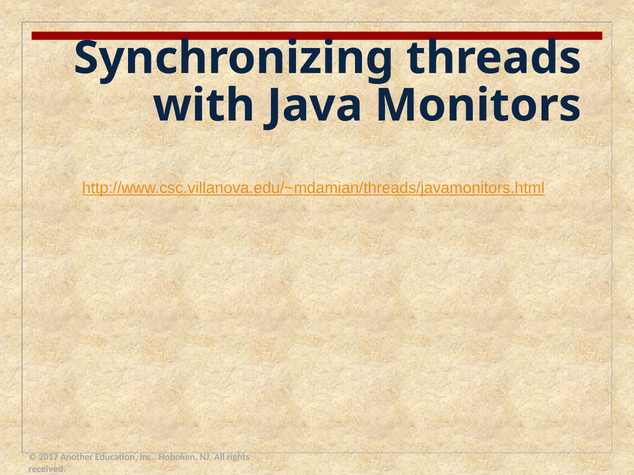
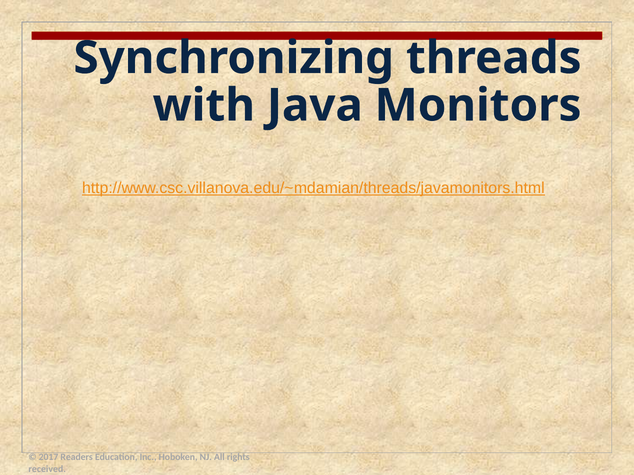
Another: Another -> Readers
